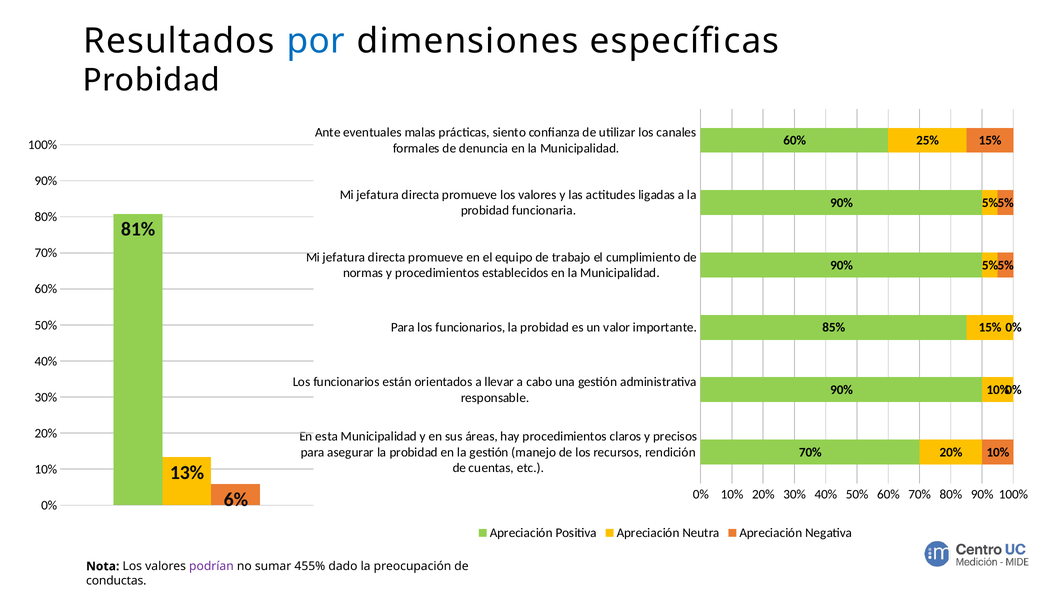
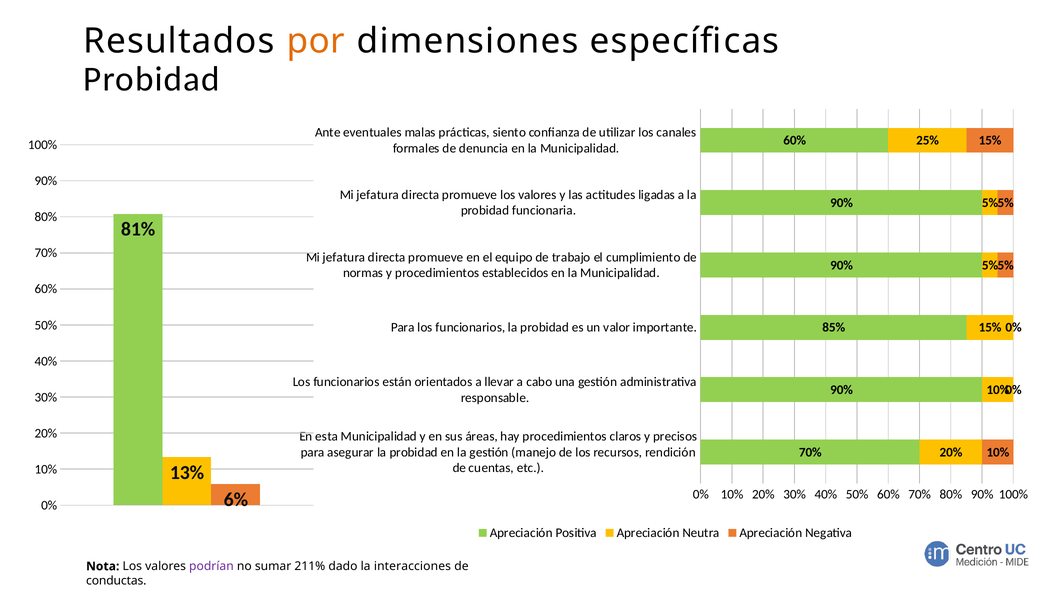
por colour: blue -> orange
455%: 455% -> 211%
preocupación: preocupación -> interacciones
